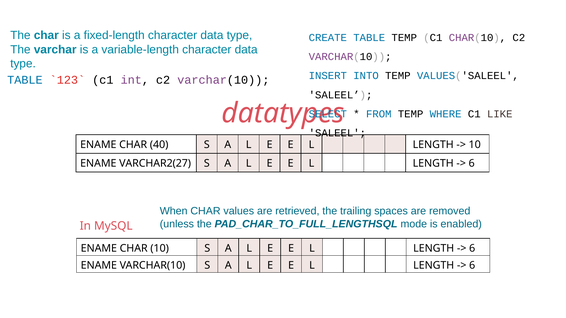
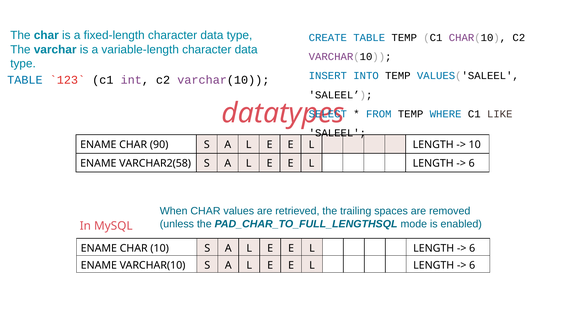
40: 40 -> 90
VARCHAR2(27: VARCHAR2(27 -> VARCHAR2(58
